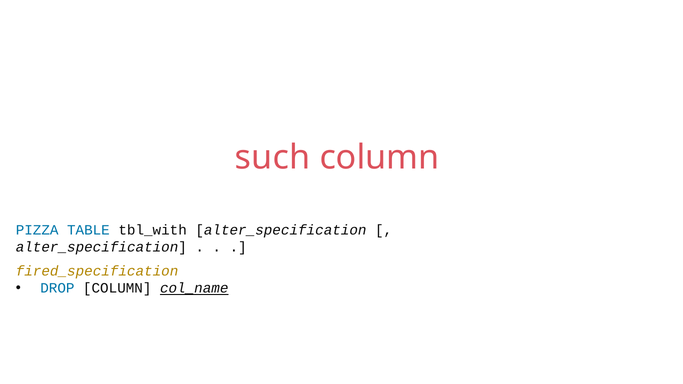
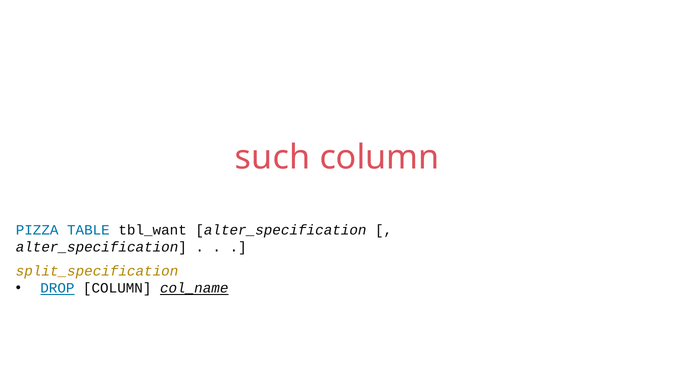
tbl_with: tbl_with -> tbl_want
fired_specification: fired_specification -> split_specification
DROP underline: none -> present
